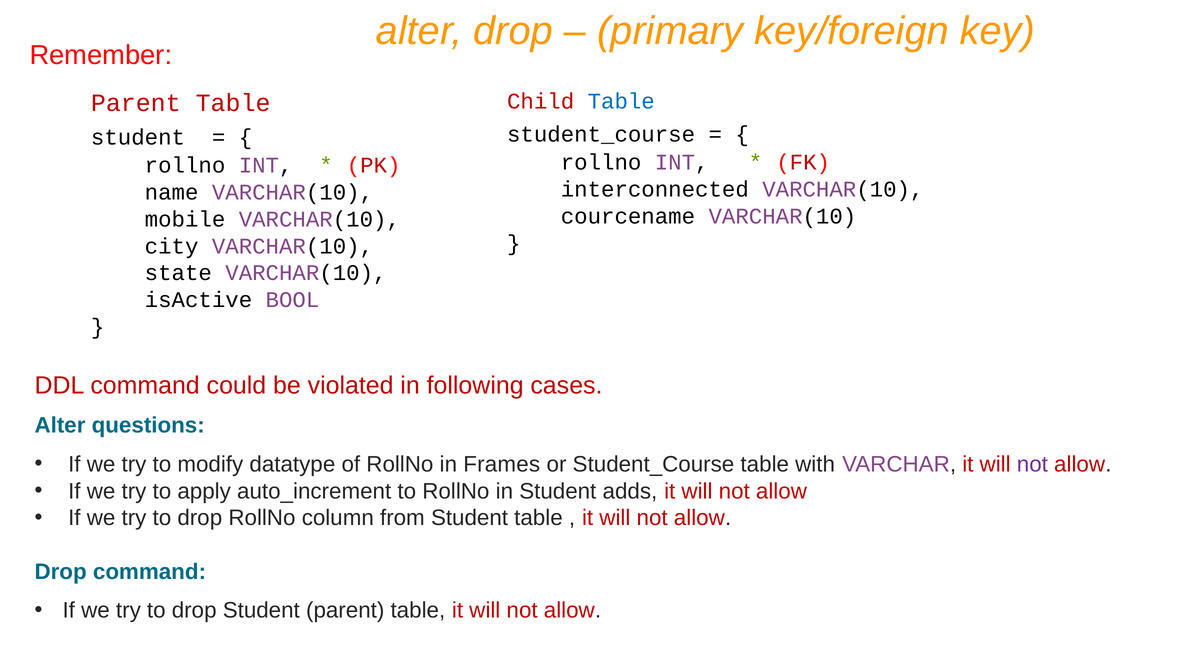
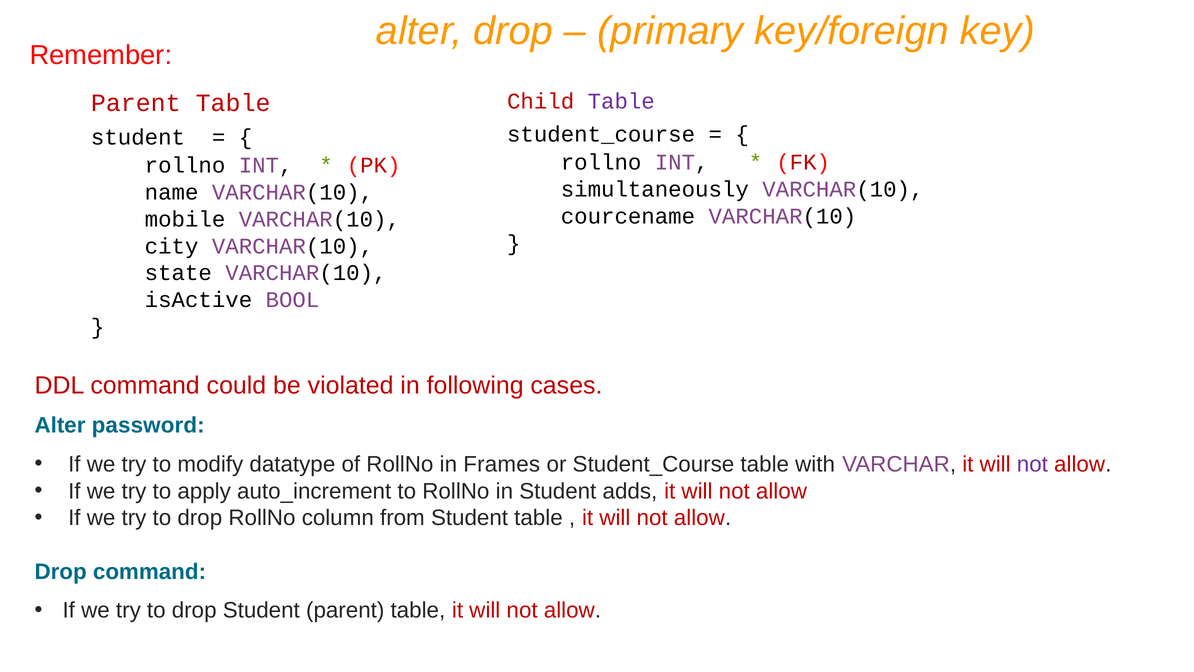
Table at (621, 101) colour: blue -> purple
interconnected: interconnected -> simultaneously
questions: questions -> password
